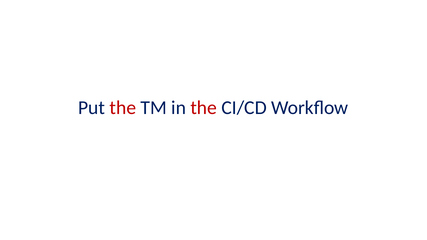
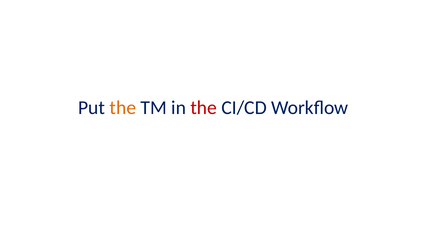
the at (123, 108) colour: red -> orange
